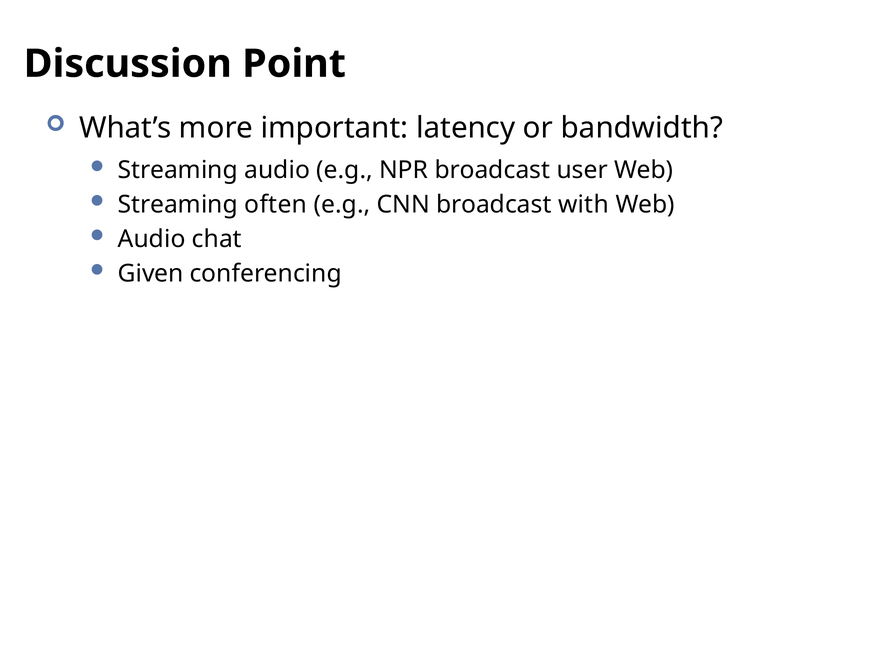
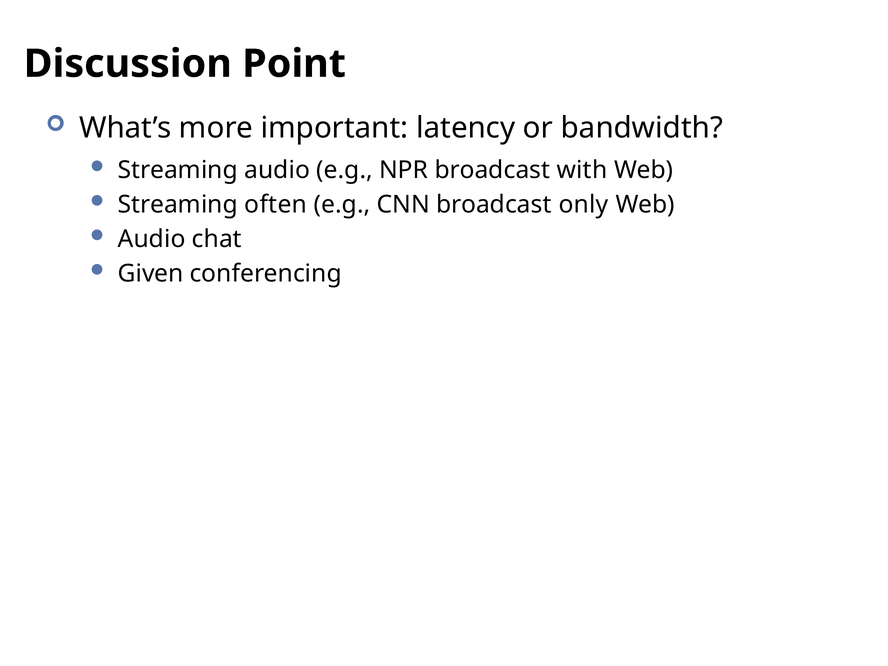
user: user -> with
with: with -> only
